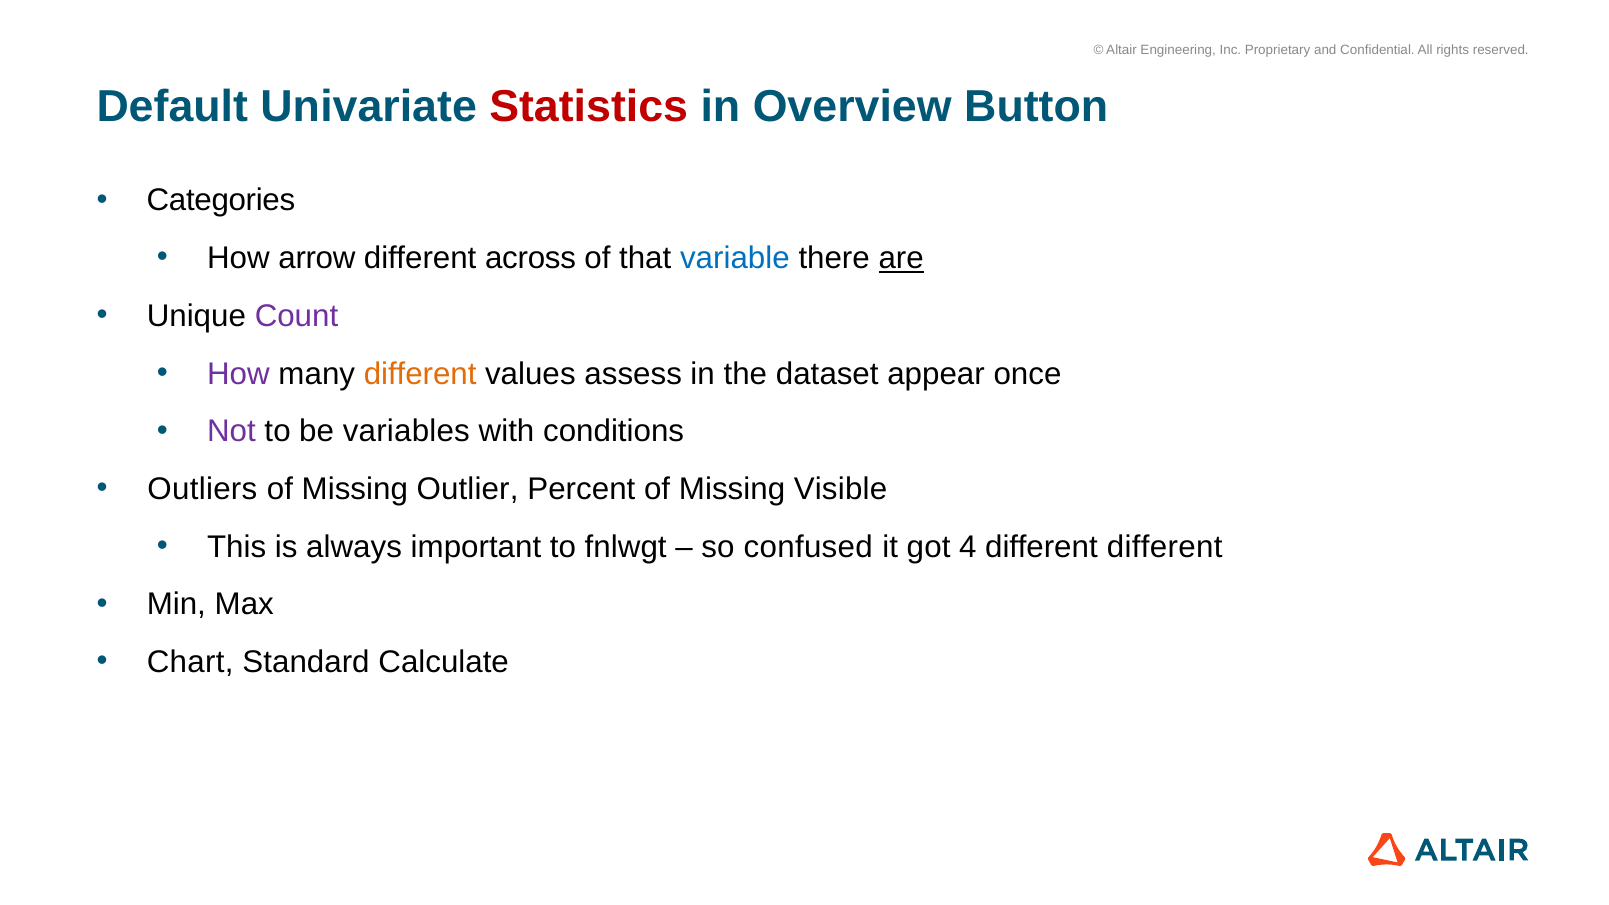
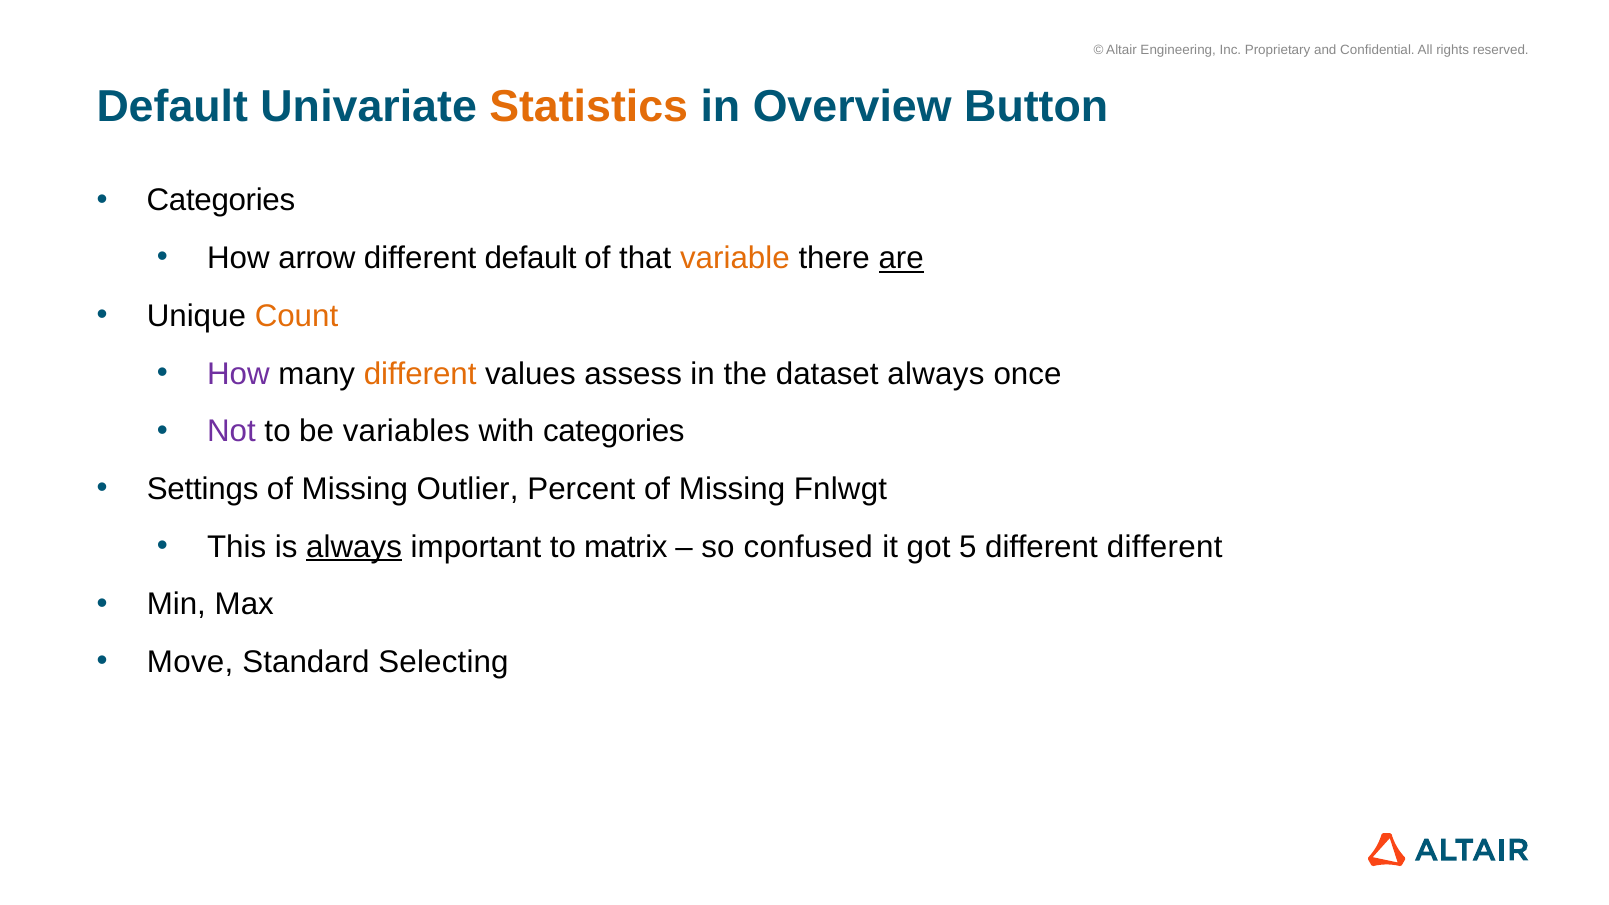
Statistics colour: red -> orange
different across: across -> default
variable colour: blue -> orange
Count colour: purple -> orange
dataset appear: appear -> always
with conditions: conditions -> categories
Outliers: Outliers -> Settings
Visible: Visible -> Fnlwgt
always at (354, 547) underline: none -> present
fnlwgt: fnlwgt -> matrix
4: 4 -> 5
Chart: Chart -> Move
Calculate: Calculate -> Selecting
